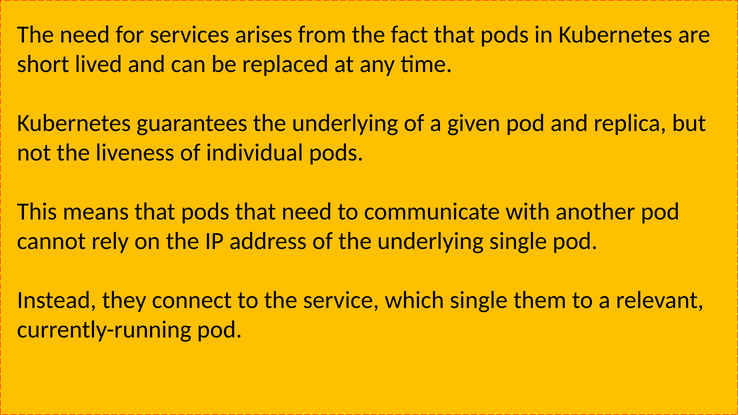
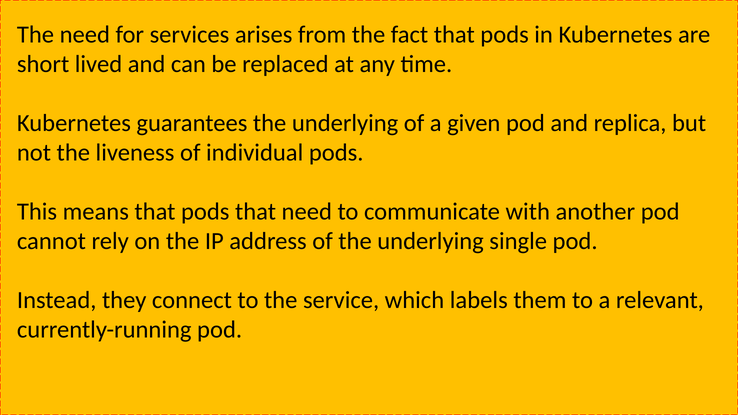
which single: single -> labels
